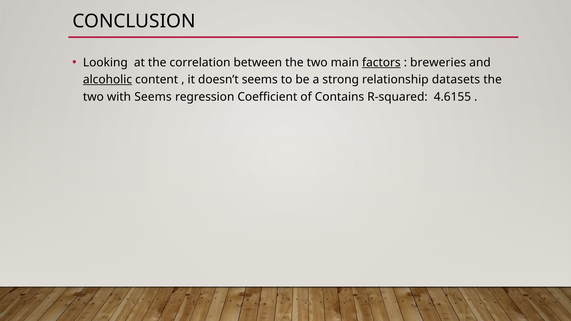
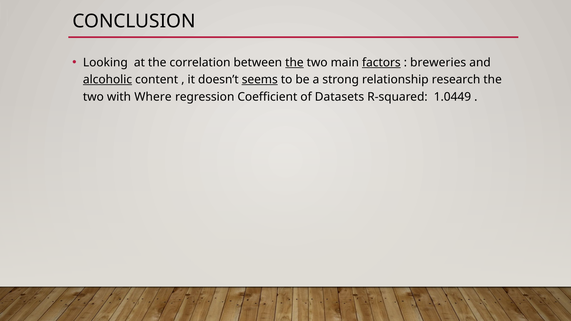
the at (294, 63) underline: none -> present
seems at (260, 80) underline: none -> present
datasets: datasets -> research
with Seems: Seems -> Where
Contains: Contains -> Datasets
4.6155: 4.6155 -> 1.0449
